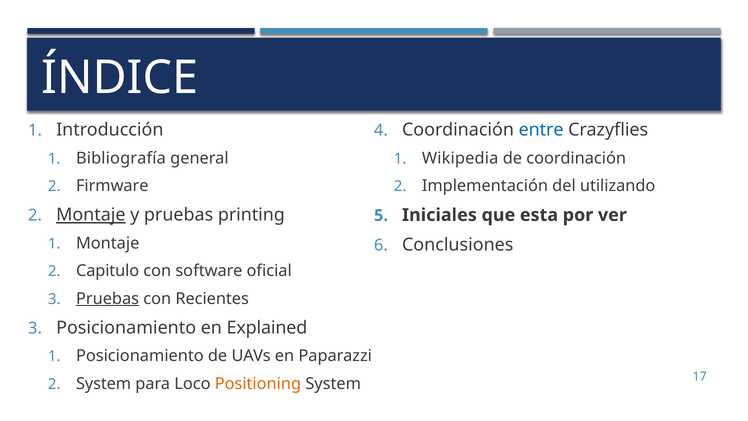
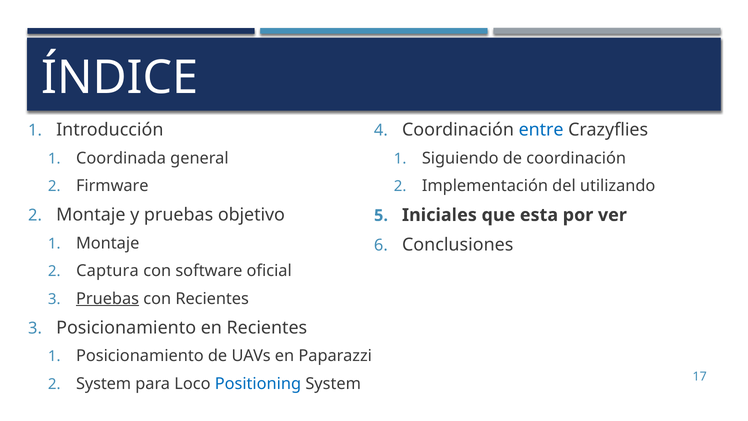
Bibliografía: Bibliografía -> Coordinada
Wikipedia: Wikipedia -> Siguiendo
Montaje at (91, 215) underline: present -> none
printing: printing -> objetivo
Capitulo: Capitulo -> Captura
en Explained: Explained -> Recientes
Positioning colour: orange -> blue
